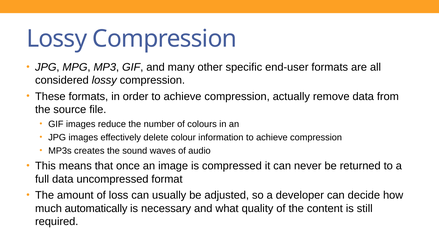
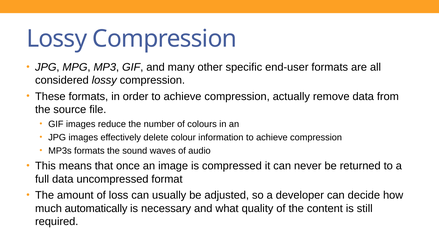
MP3s creates: creates -> formats
